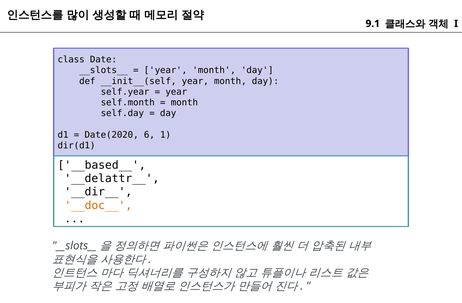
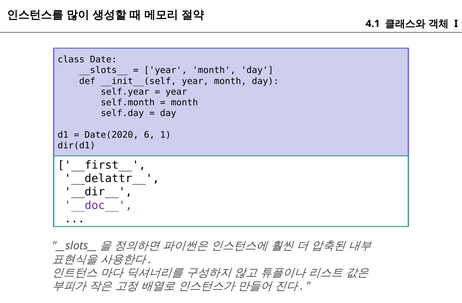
9.1: 9.1 -> 4.1
__based__: __based__ -> __first__
__doc__ colour: orange -> purple
